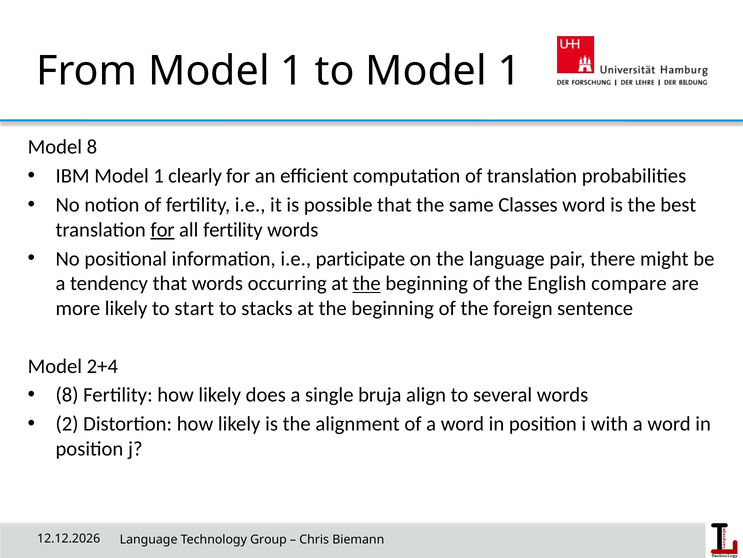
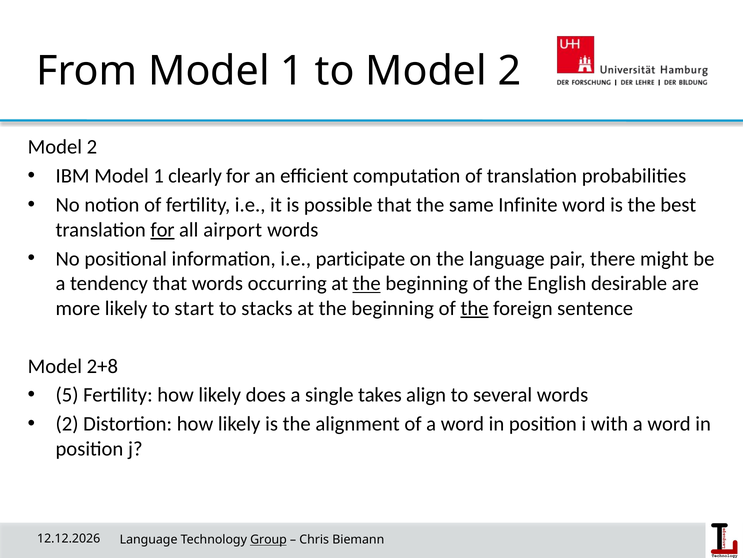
to Model 1: 1 -> 2
8 at (92, 147): 8 -> 2
Classes: Classes -> Infinite
all fertility: fertility -> airport
compare: compare -> desirable
the at (475, 308) underline: none -> present
2+4: 2+4 -> 2+8
8 at (67, 395): 8 -> 5
bruja: bruja -> takes
Group underline: none -> present
